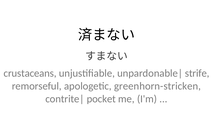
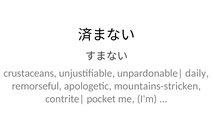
strife: strife -> daily
greenhorn-stricken: greenhorn-stricken -> mountains-stricken
